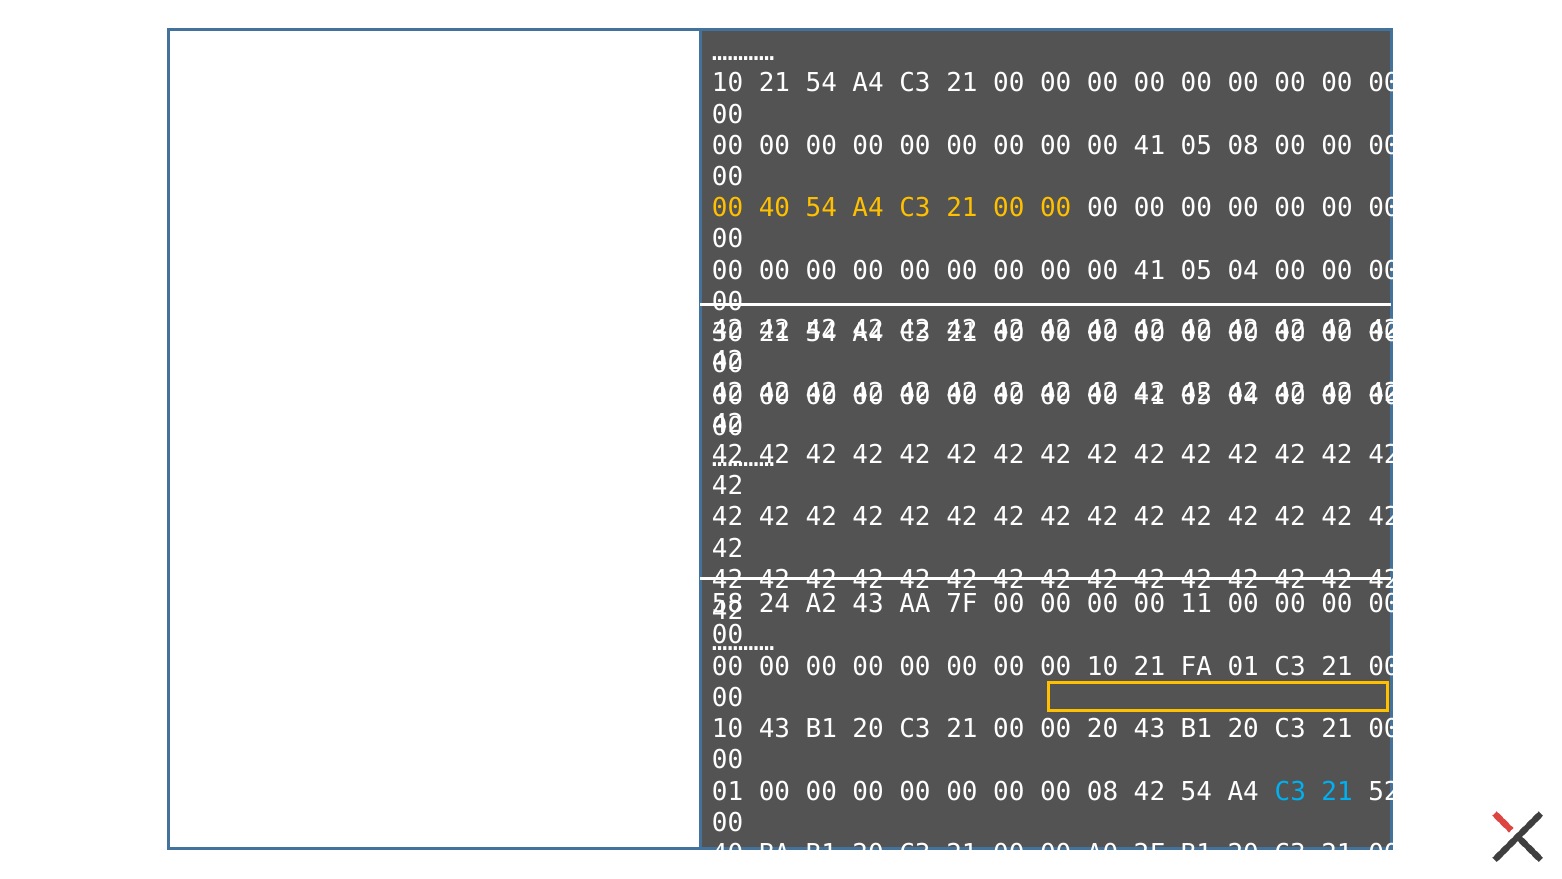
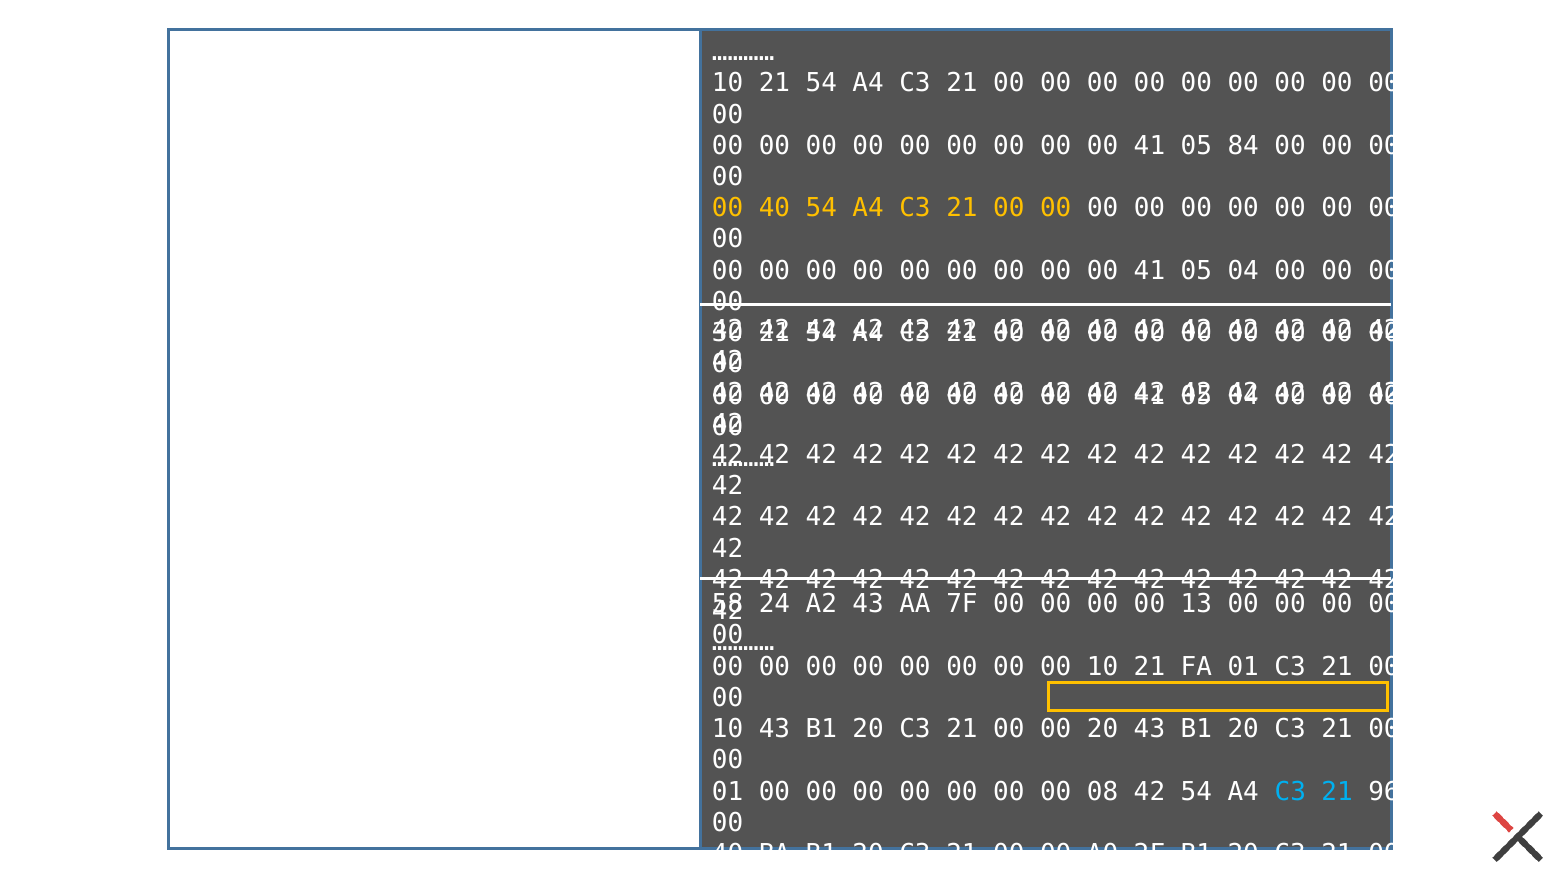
05 08: 08 -> 84
11: 11 -> 13
52: 52 -> 96
